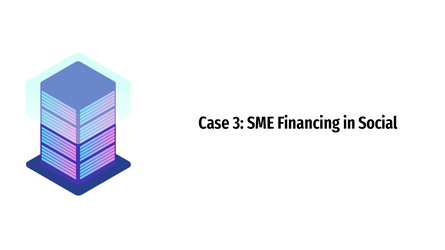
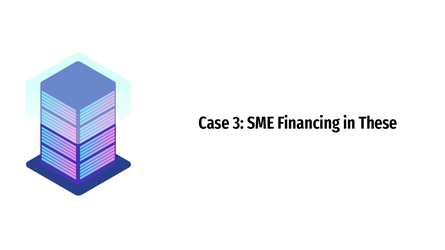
Social: Social -> These
